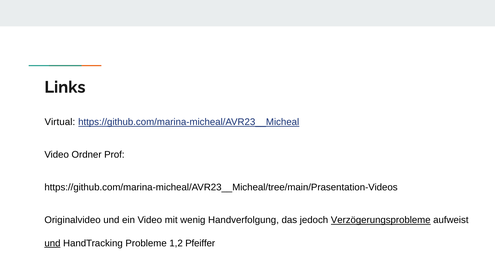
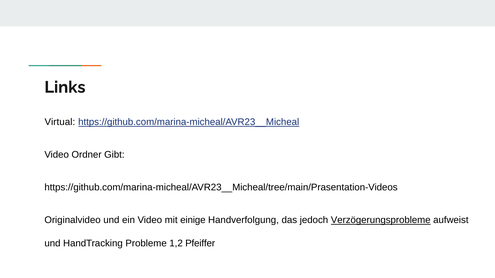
Prof: Prof -> Gibt
wenig: wenig -> einige
und at (52, 244) underline: present -> none
